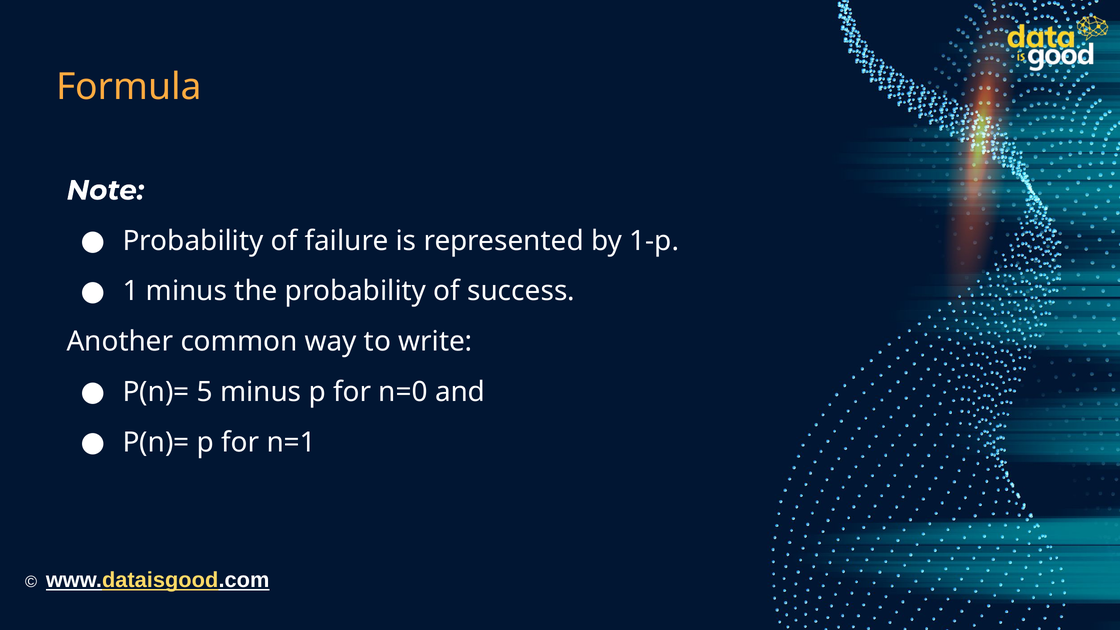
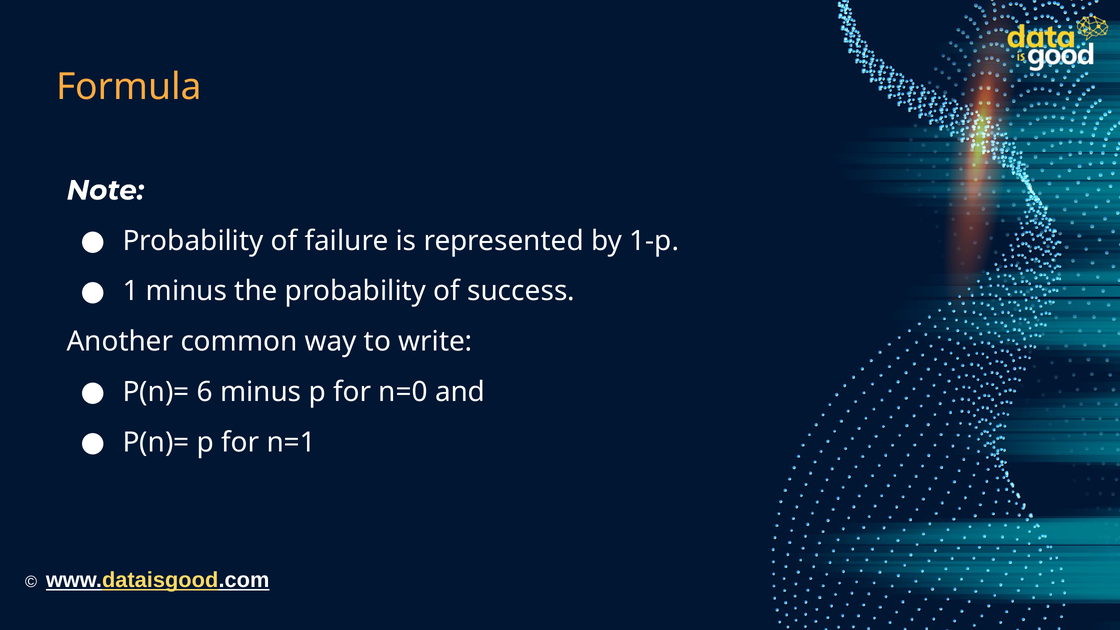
5: 5 -> 6
